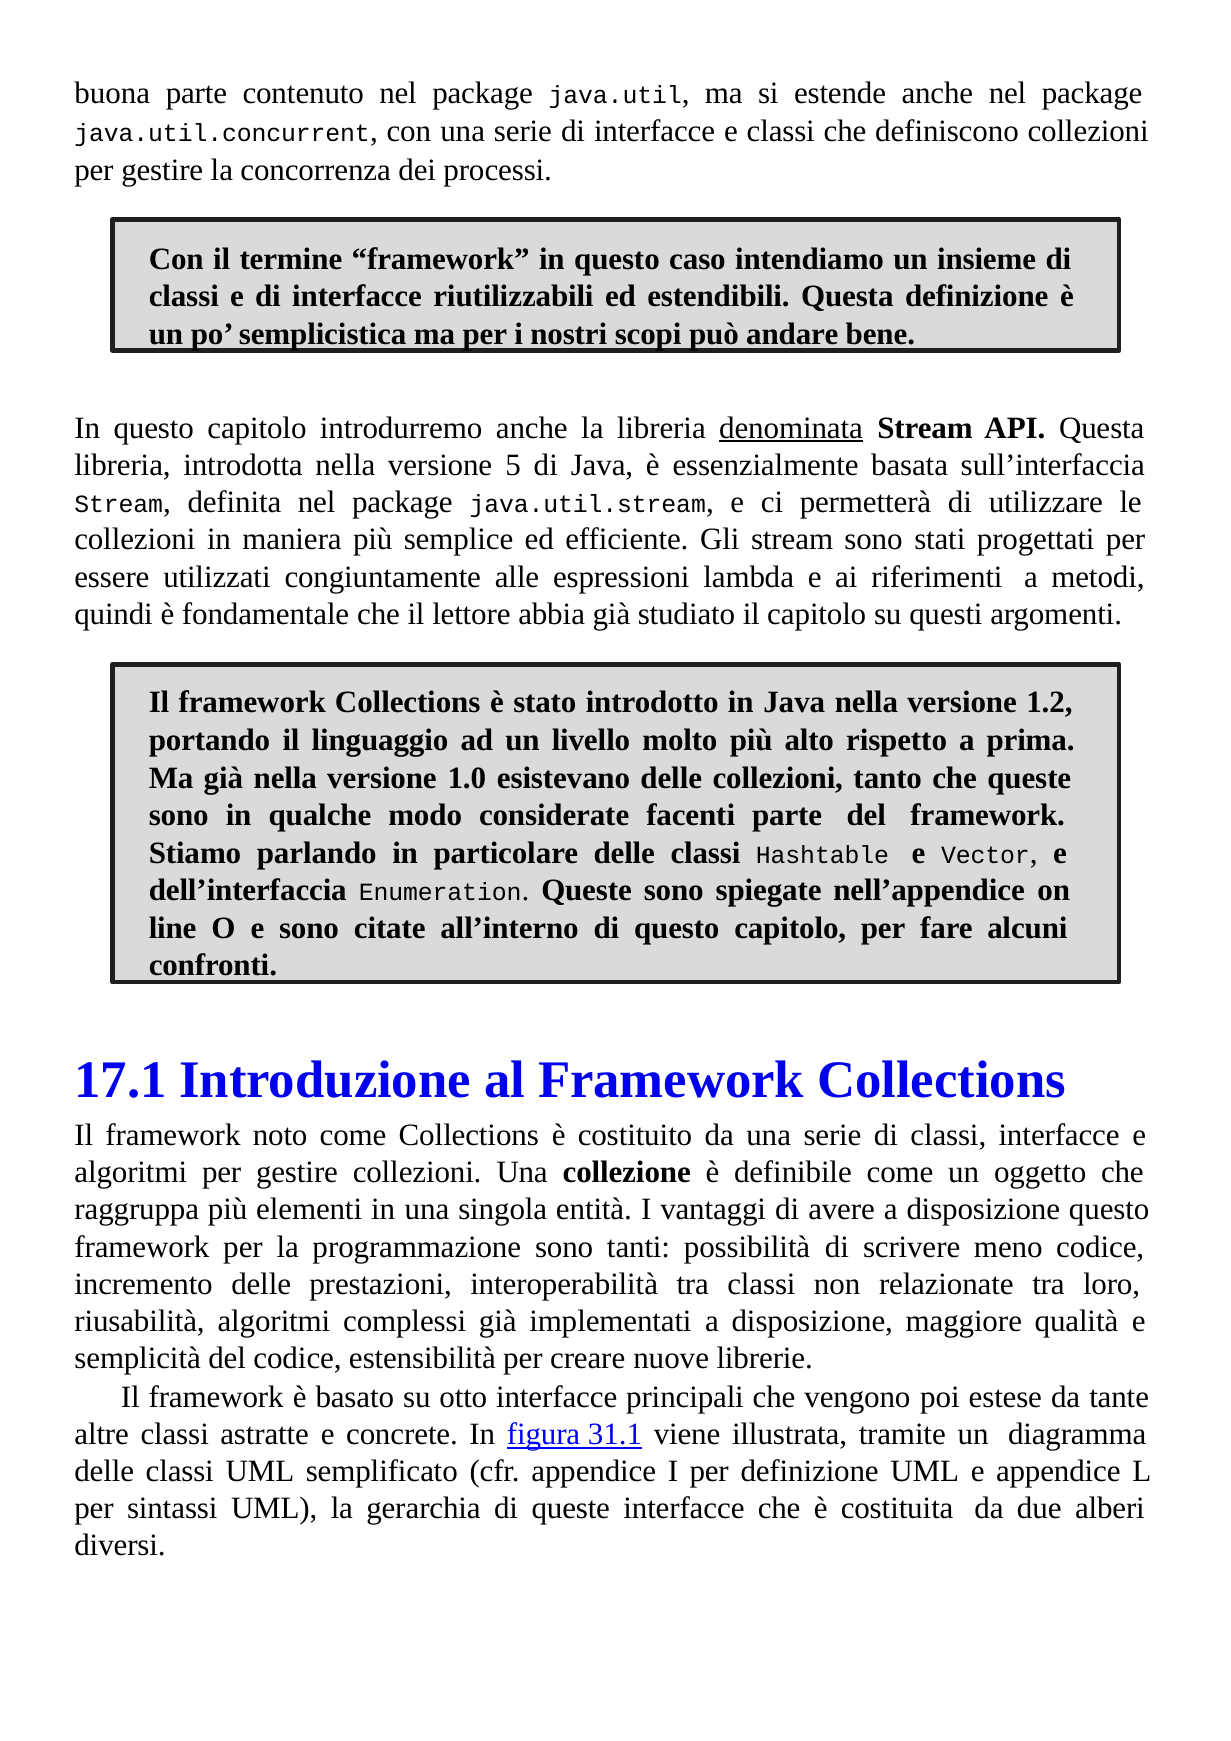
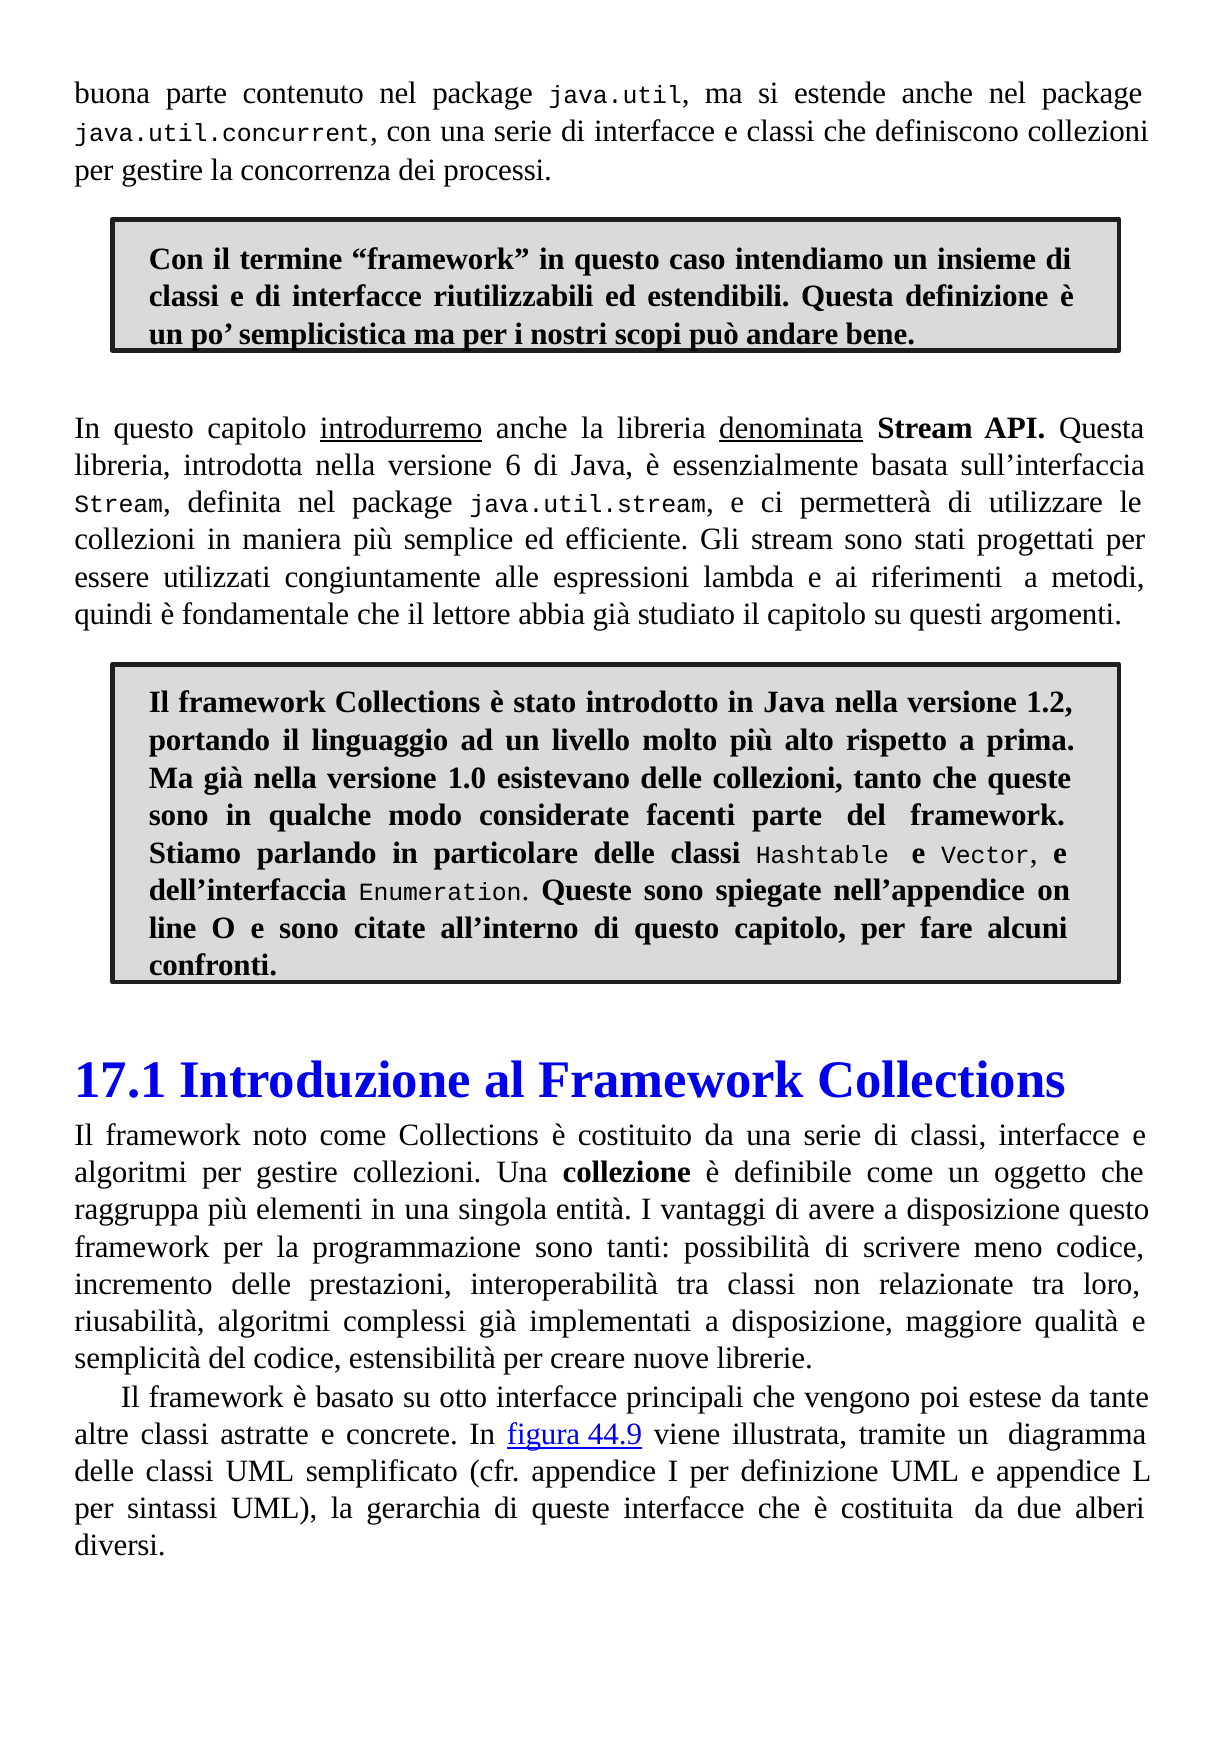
introdurremo underline: none -> present
5: 5 -> 6
31.1: 31.1 -> 44.9
